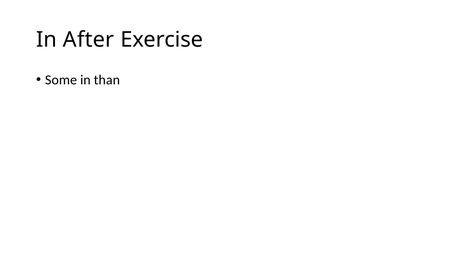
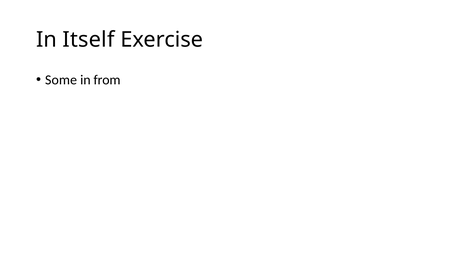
After: After -> Itself
than: than -> from
